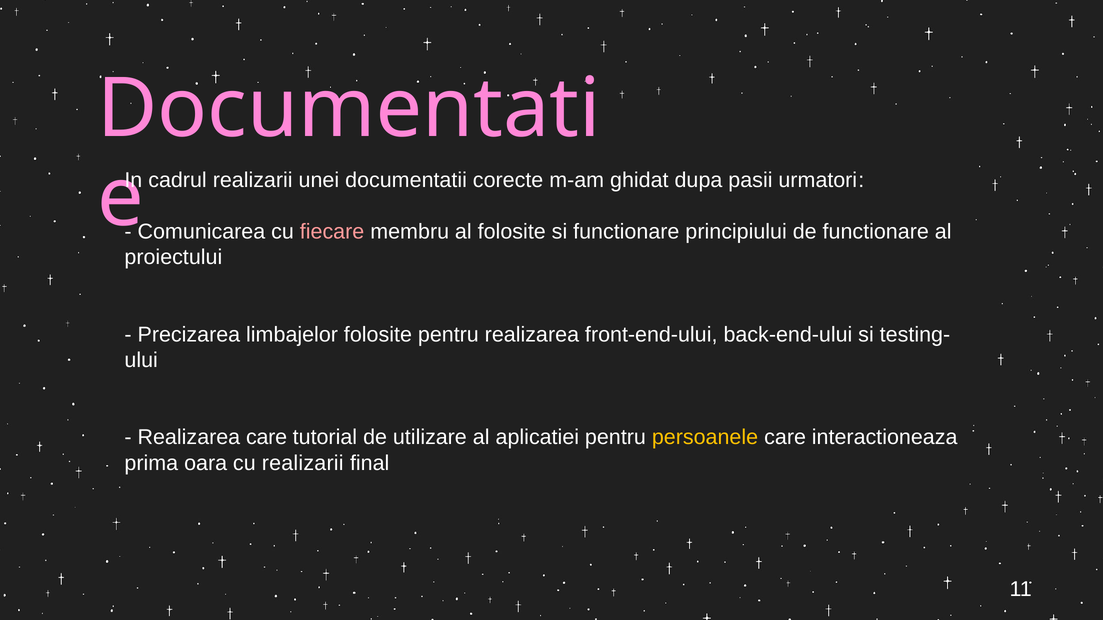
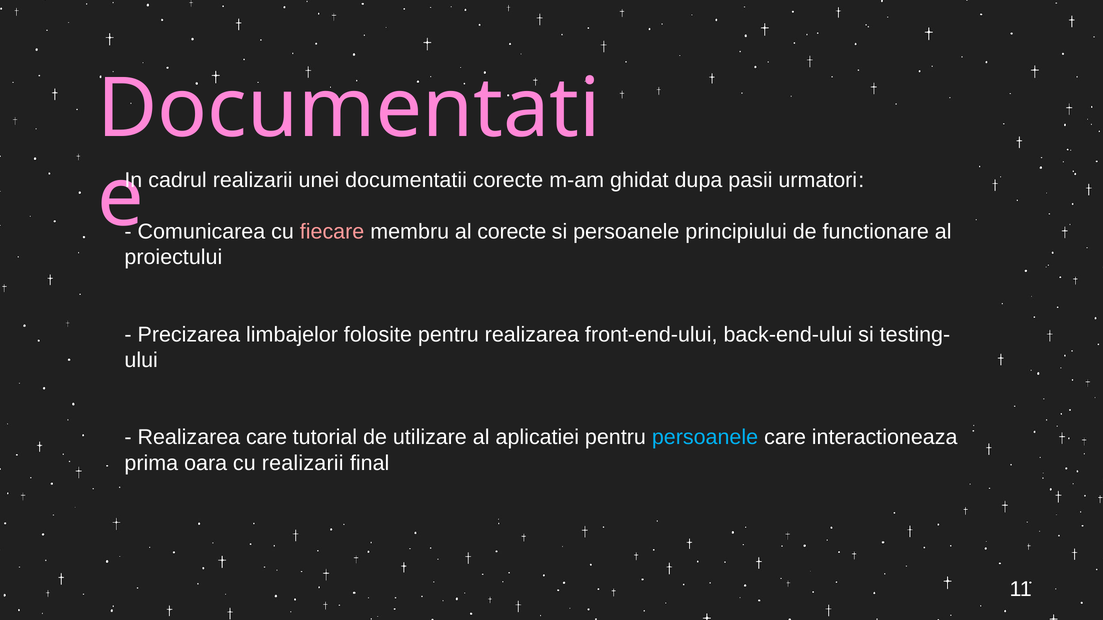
al folosite: folosite -> corecte
si functionare: functionare -> persoanele
persoanele at (705, 438) colour: yellow -> light blue
